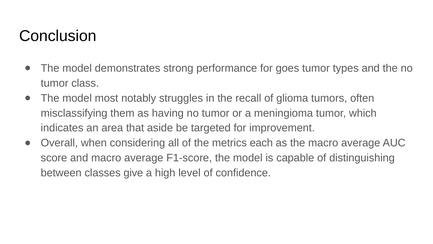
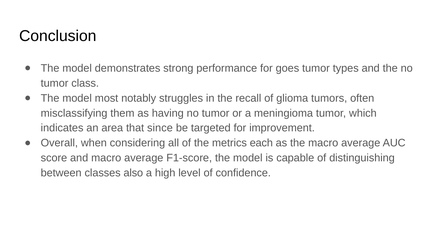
aside: aside -> since
give: give -> also
